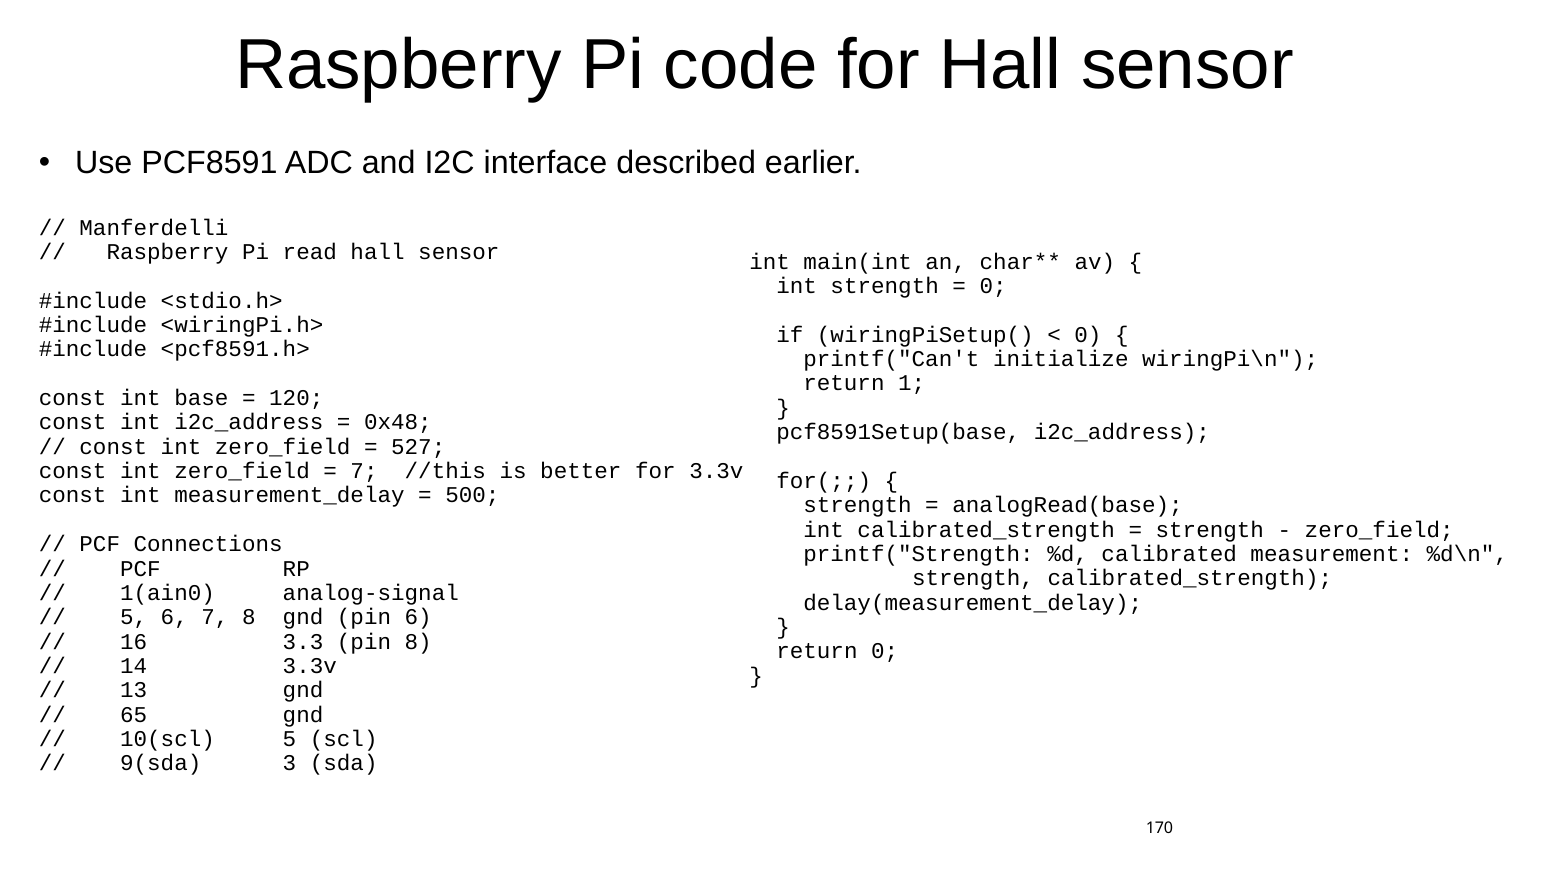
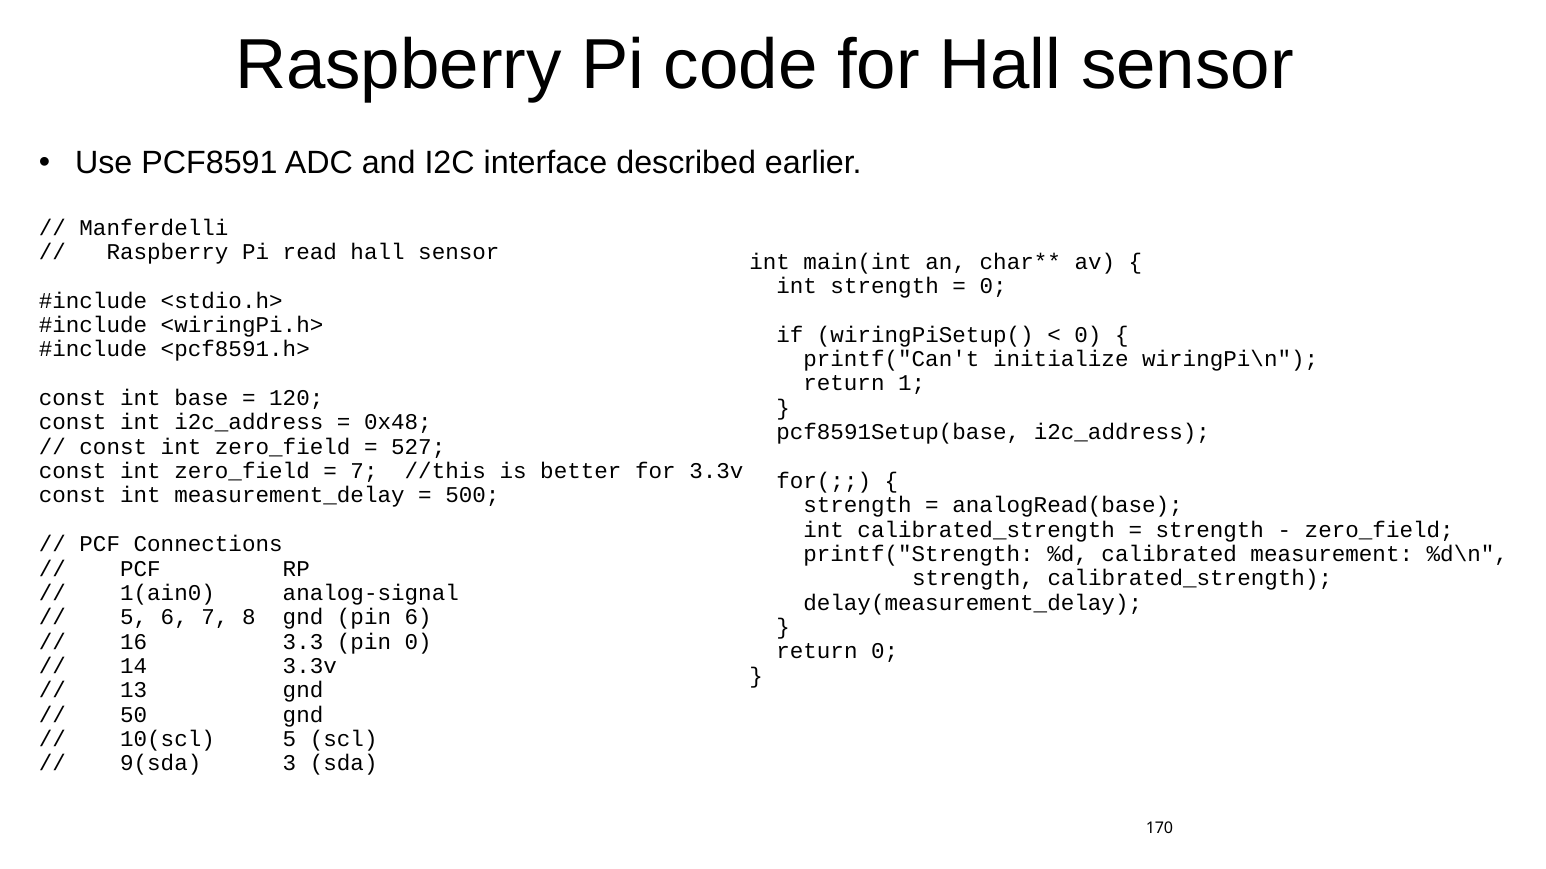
pin 8: 8 -> 0
65: 65 -> 50
